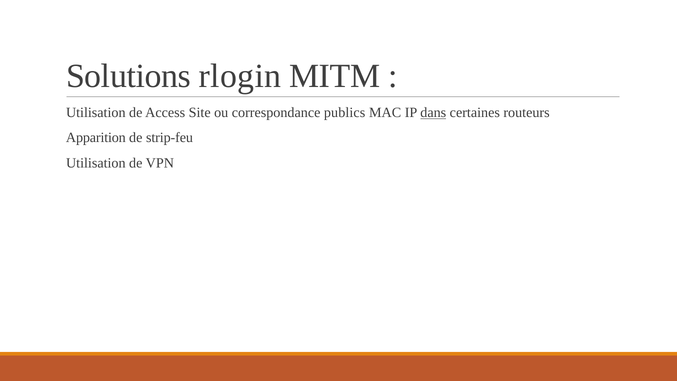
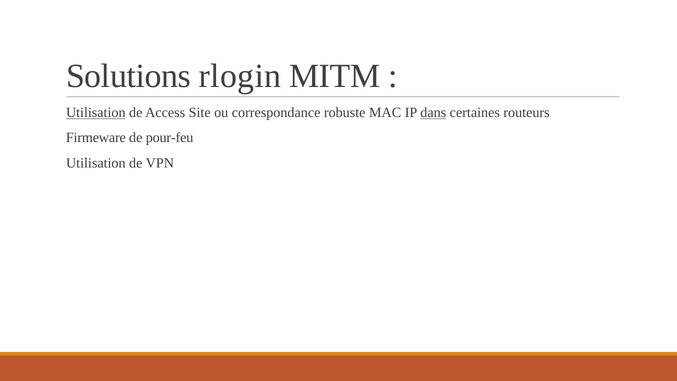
Utilisation at (96, 113) underline: none -> present
publics: publics -> robuste
Apparition: Apparition -> Firmeware
strip-feu: strip-feu -> pour-feu
